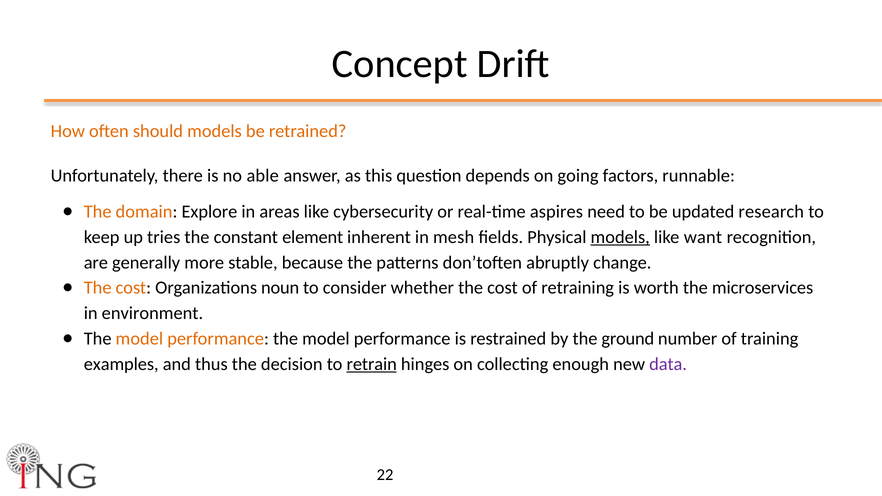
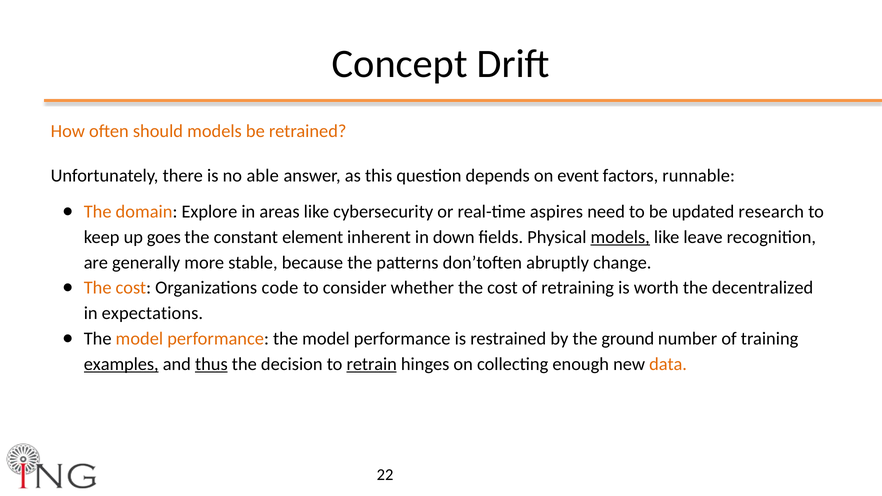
going: going -> event
tries: tries -> goes
mesh: mesh -> down
want: want -> leave
noun: noun -> code
microservices: microservices -> decentralized
environment: environment -> expectations
examples underline: none -> present
thus underline: none -> present
data colour: purple -> orange
